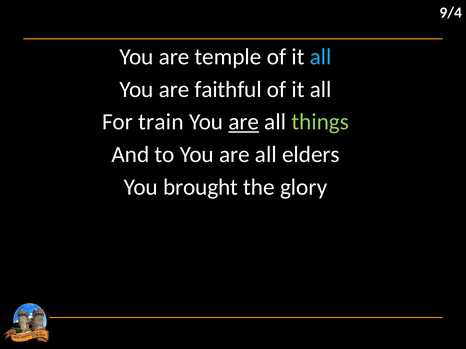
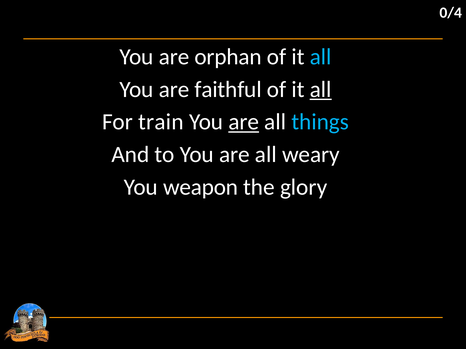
9/4: 9/4 -> 0/4
temple: temple -> orphan
all at (321, 90) underline: none -> present
things colour: light green -> light blue
elders: elders -> weary
brought: brought -> weapon
